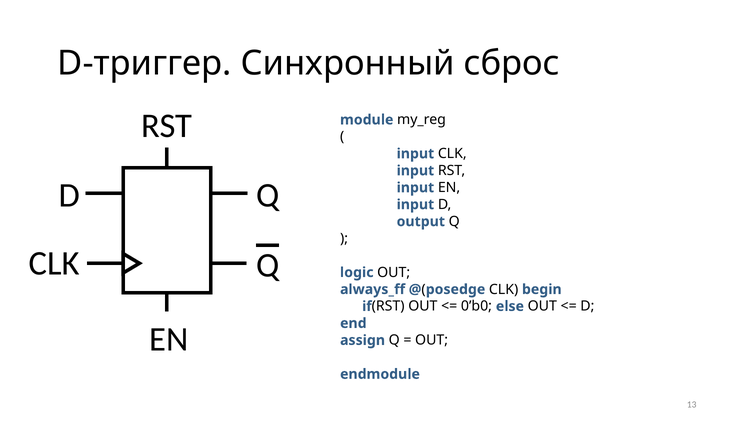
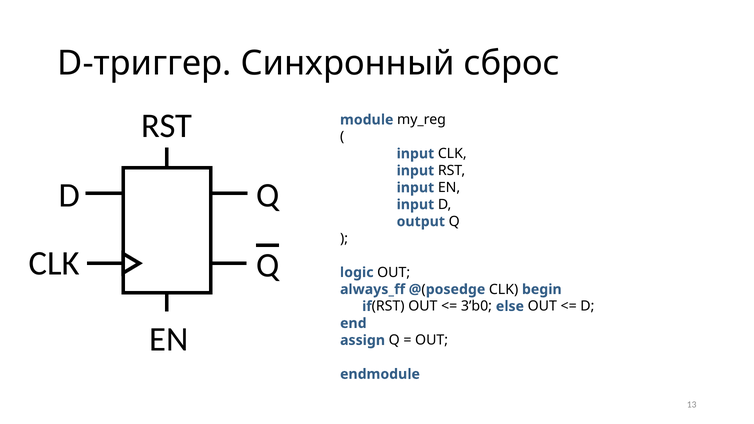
0’b0: 0’b0 -> 3’b0
